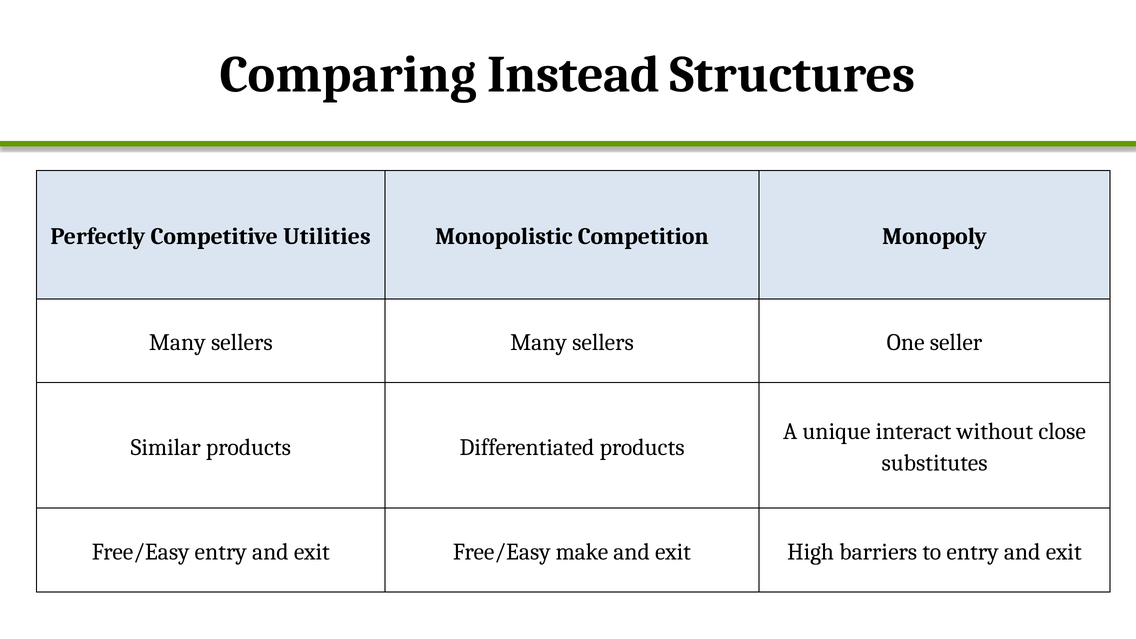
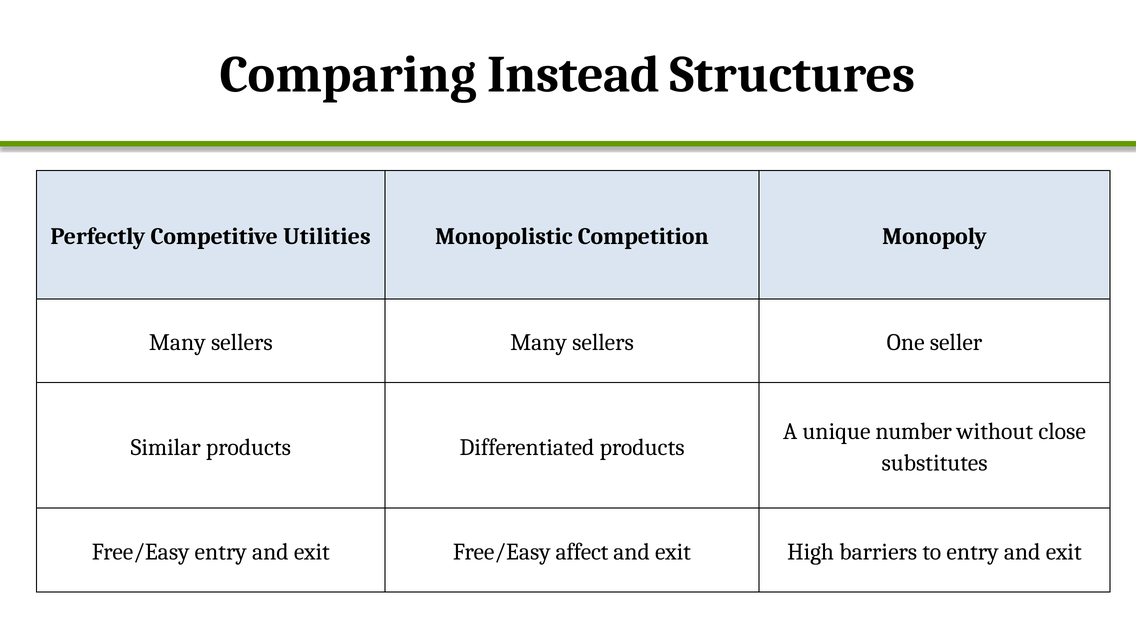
interact: interact -> number
make: make -> affect
